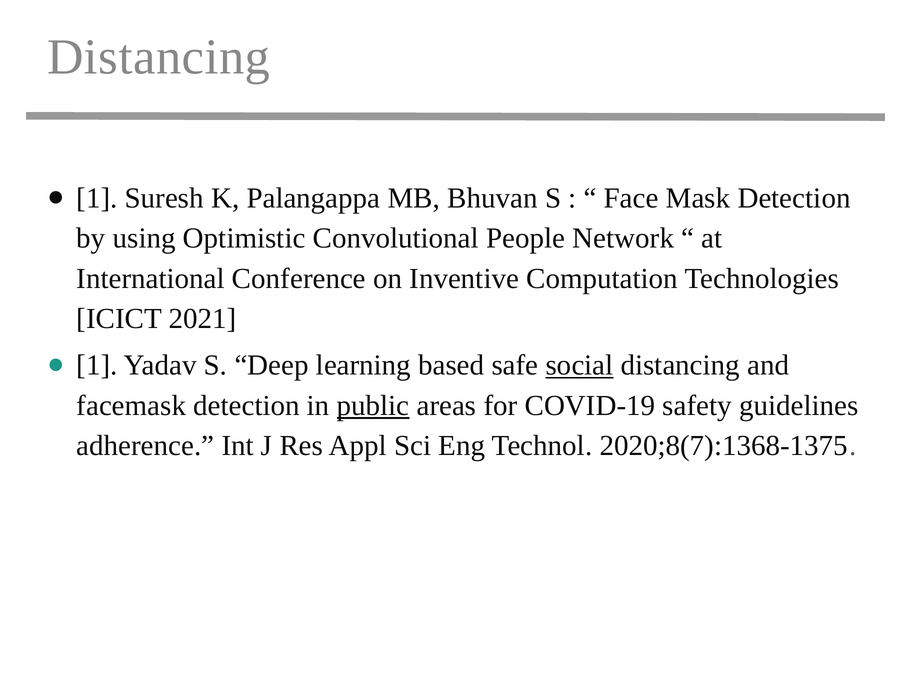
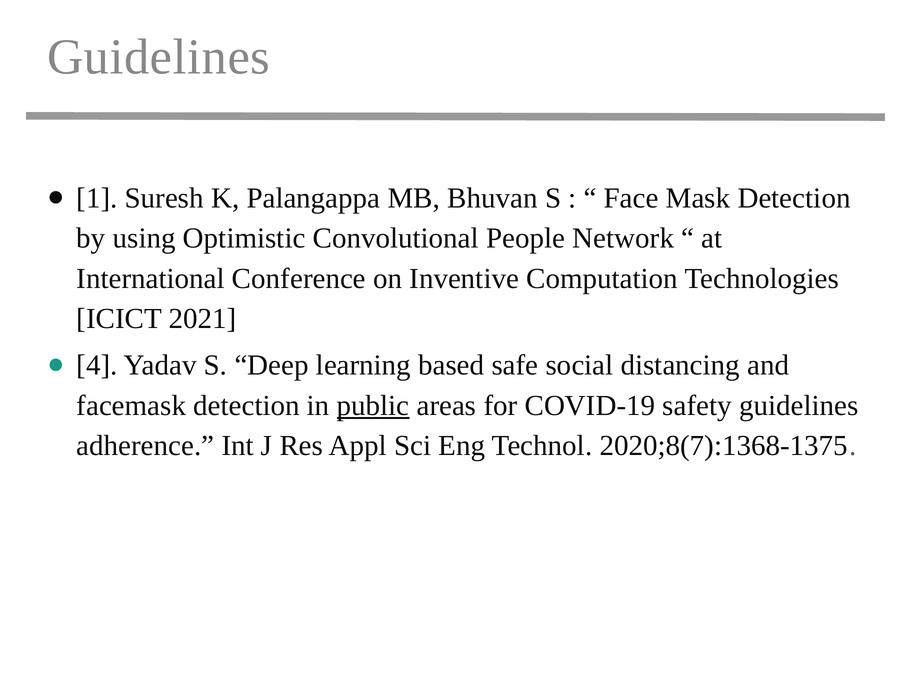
Distancing at (159, 57): Distancing -> Guidelines
1 at (97, 365): 1 -> 4
social underline: present -> none
